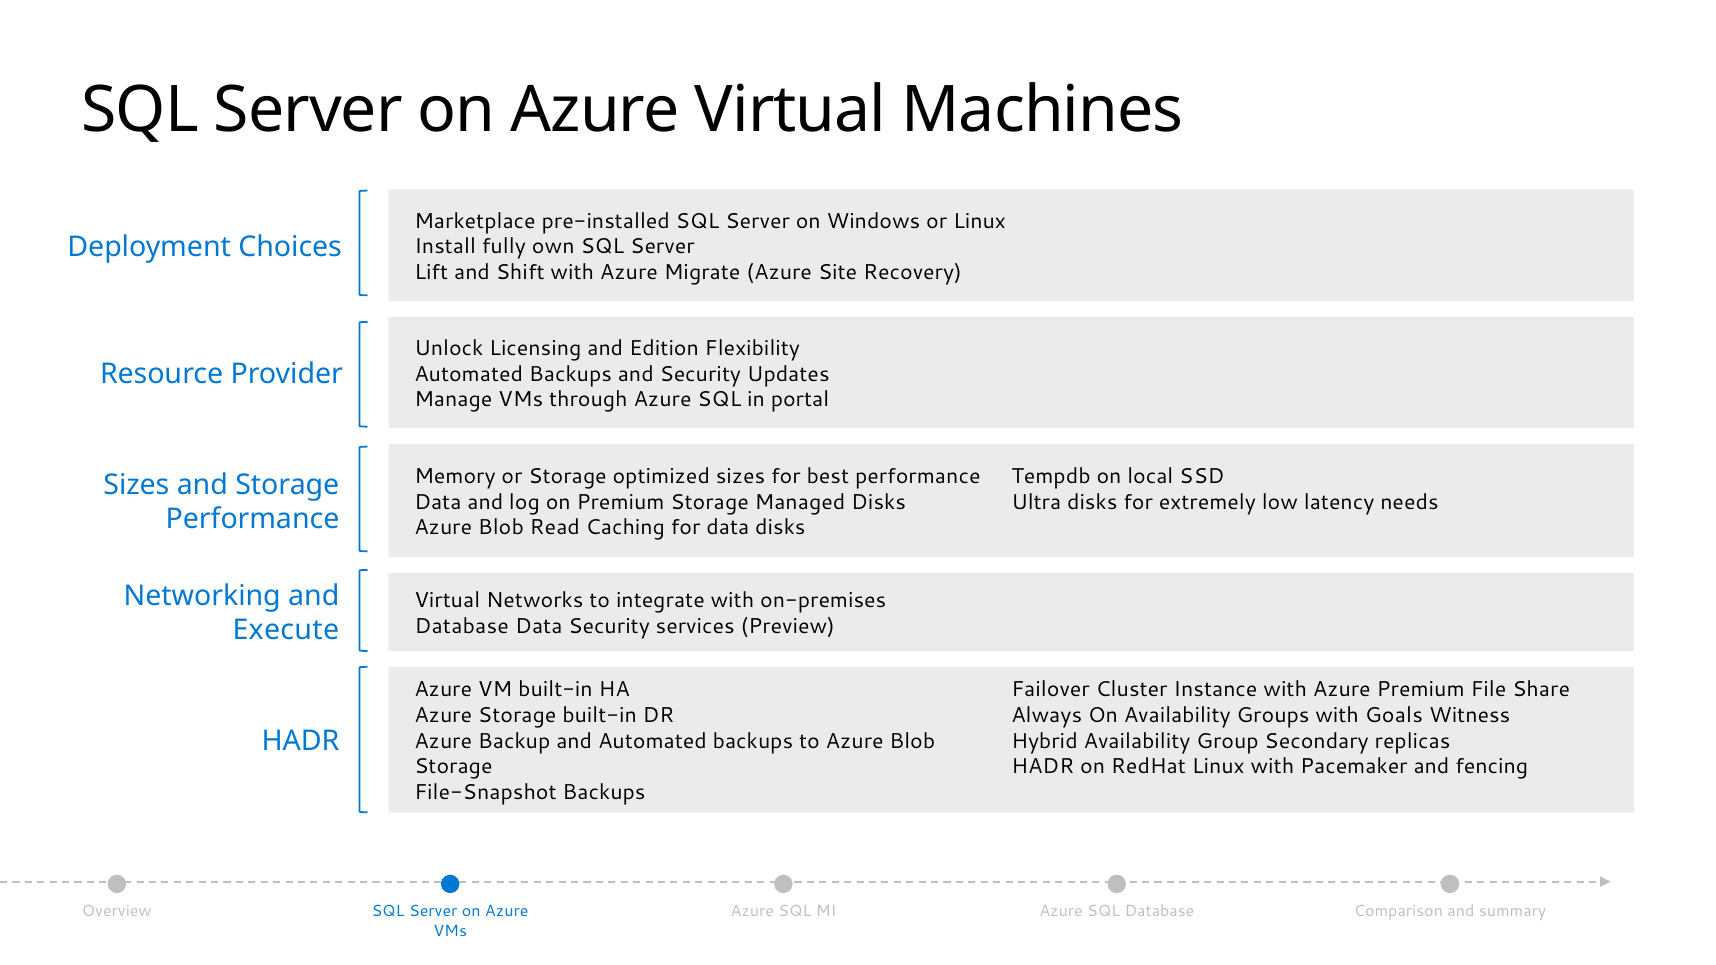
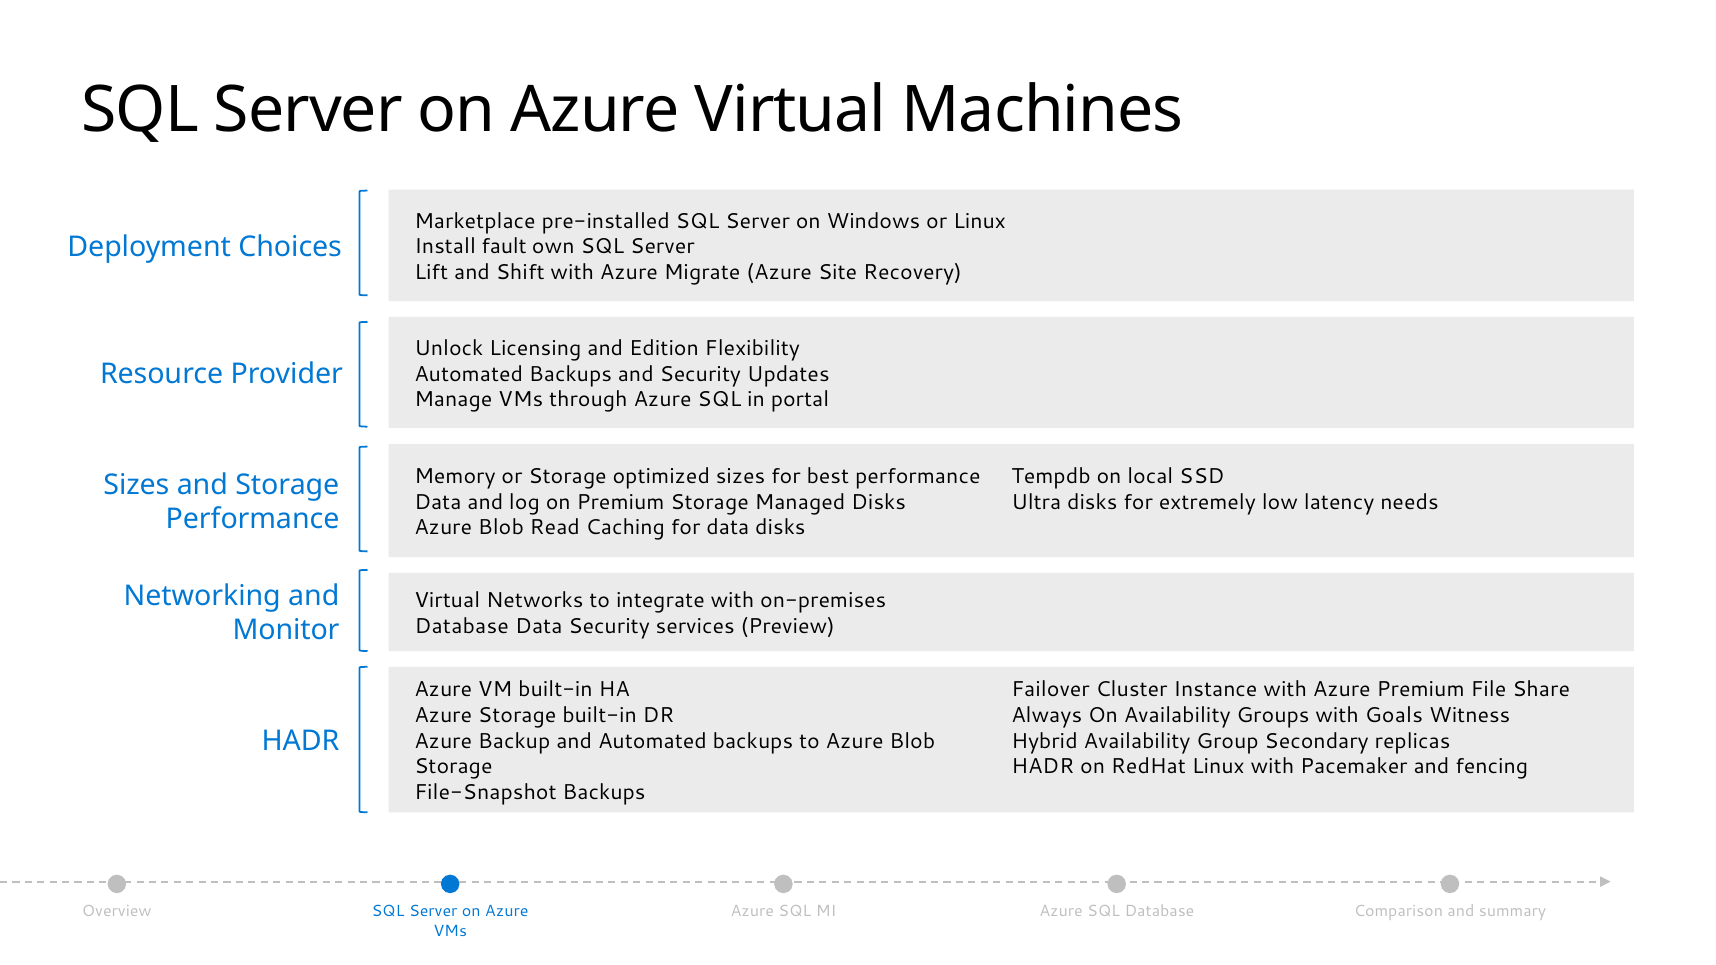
fully: fully -> fault
Execute: Execute -> Monitor
